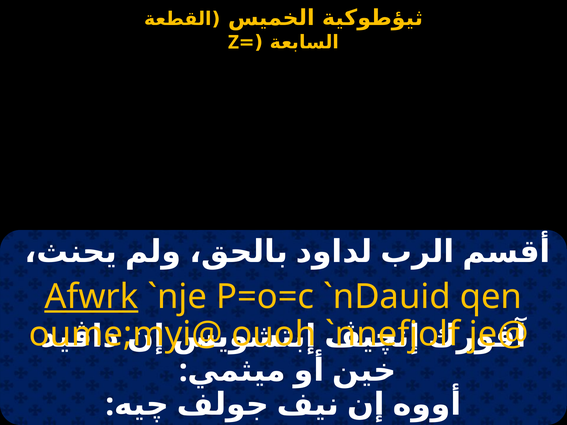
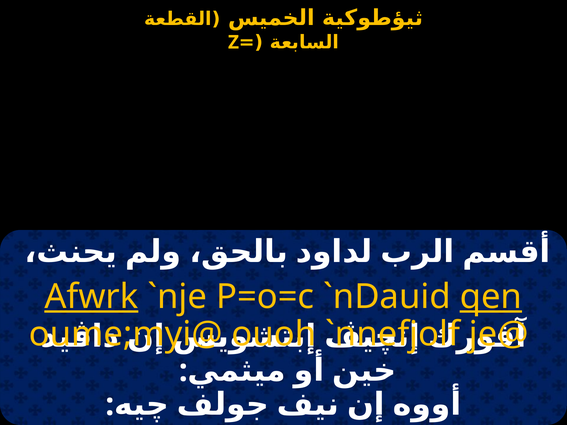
qen underline: none -> present
